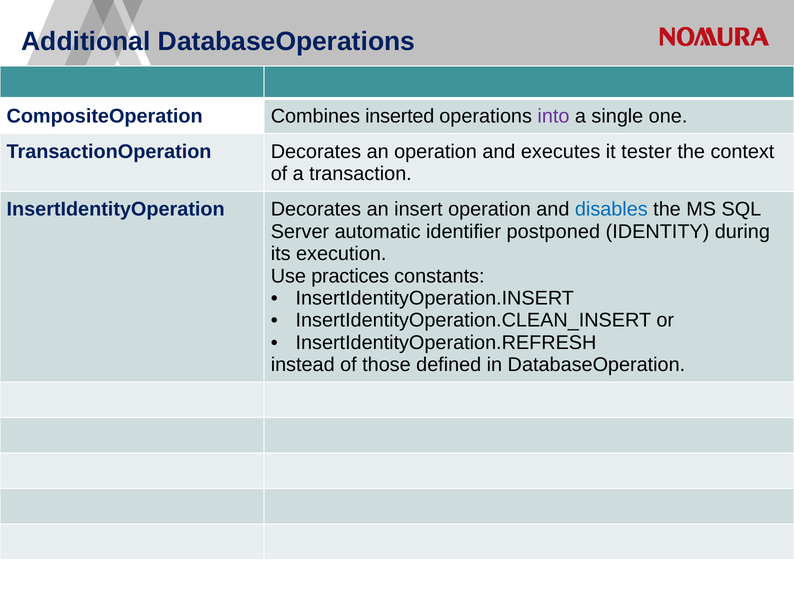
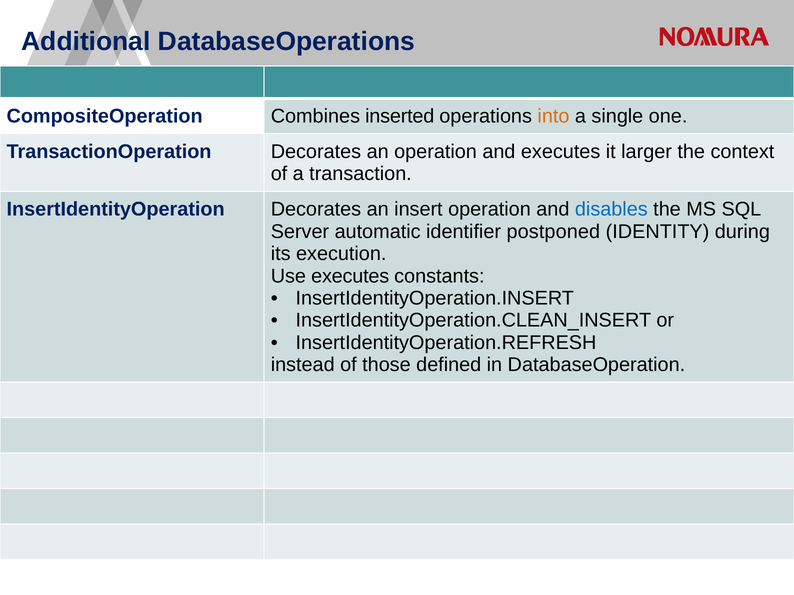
into colour: purple -> orange
tester: tester -> larger
Use practices: practices -> executes
